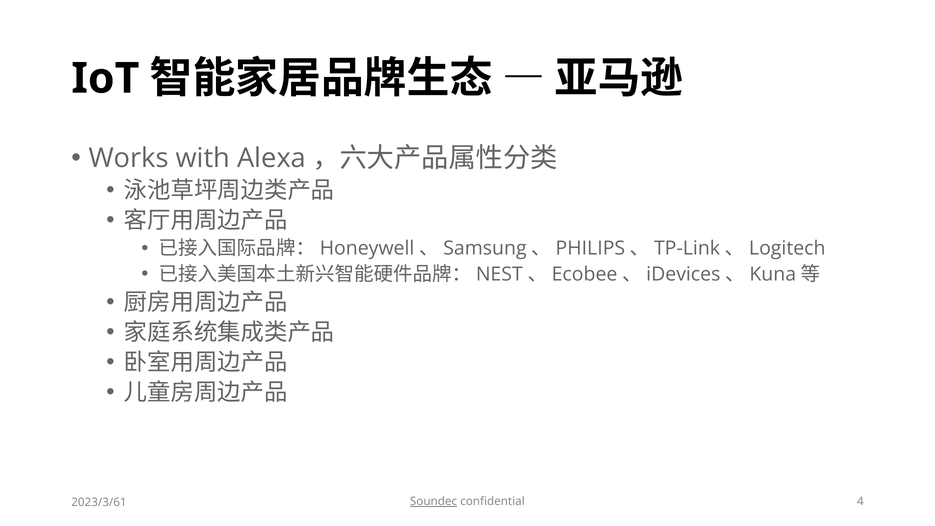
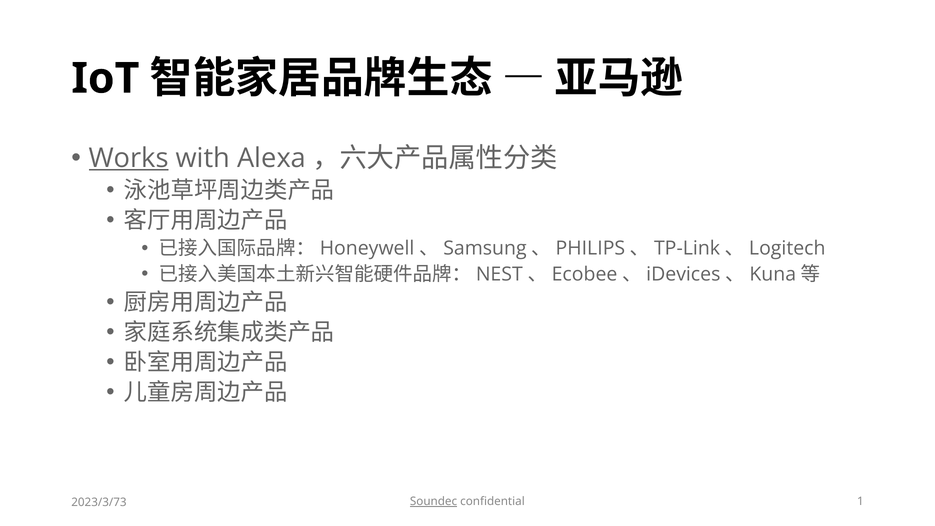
Works underline: none -> present
4: 4 -> 1
2023/3/61: 2023/3/61 -> 2023/3/73
